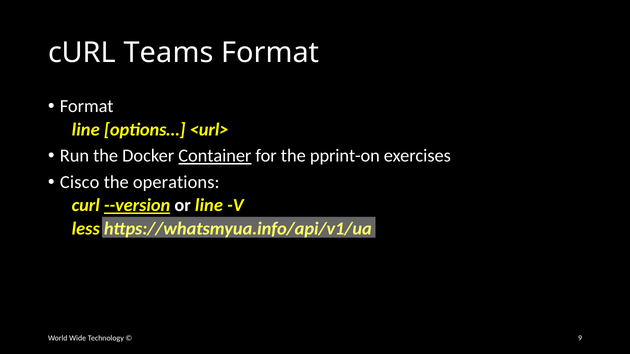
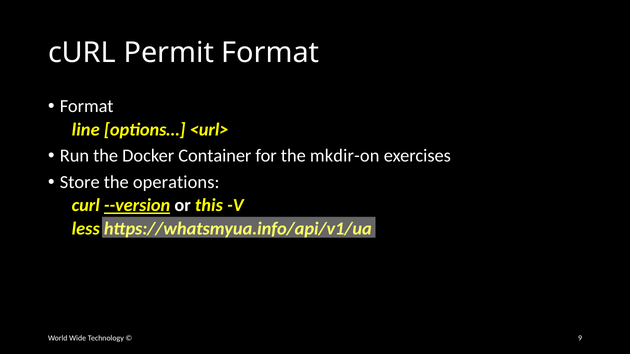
Teams: Teams -> Permit
Container underline: present -> none
pprint-on: pprint-on -> mkdir-on
Cisco: Cisco -> Store
or line: line -> this
